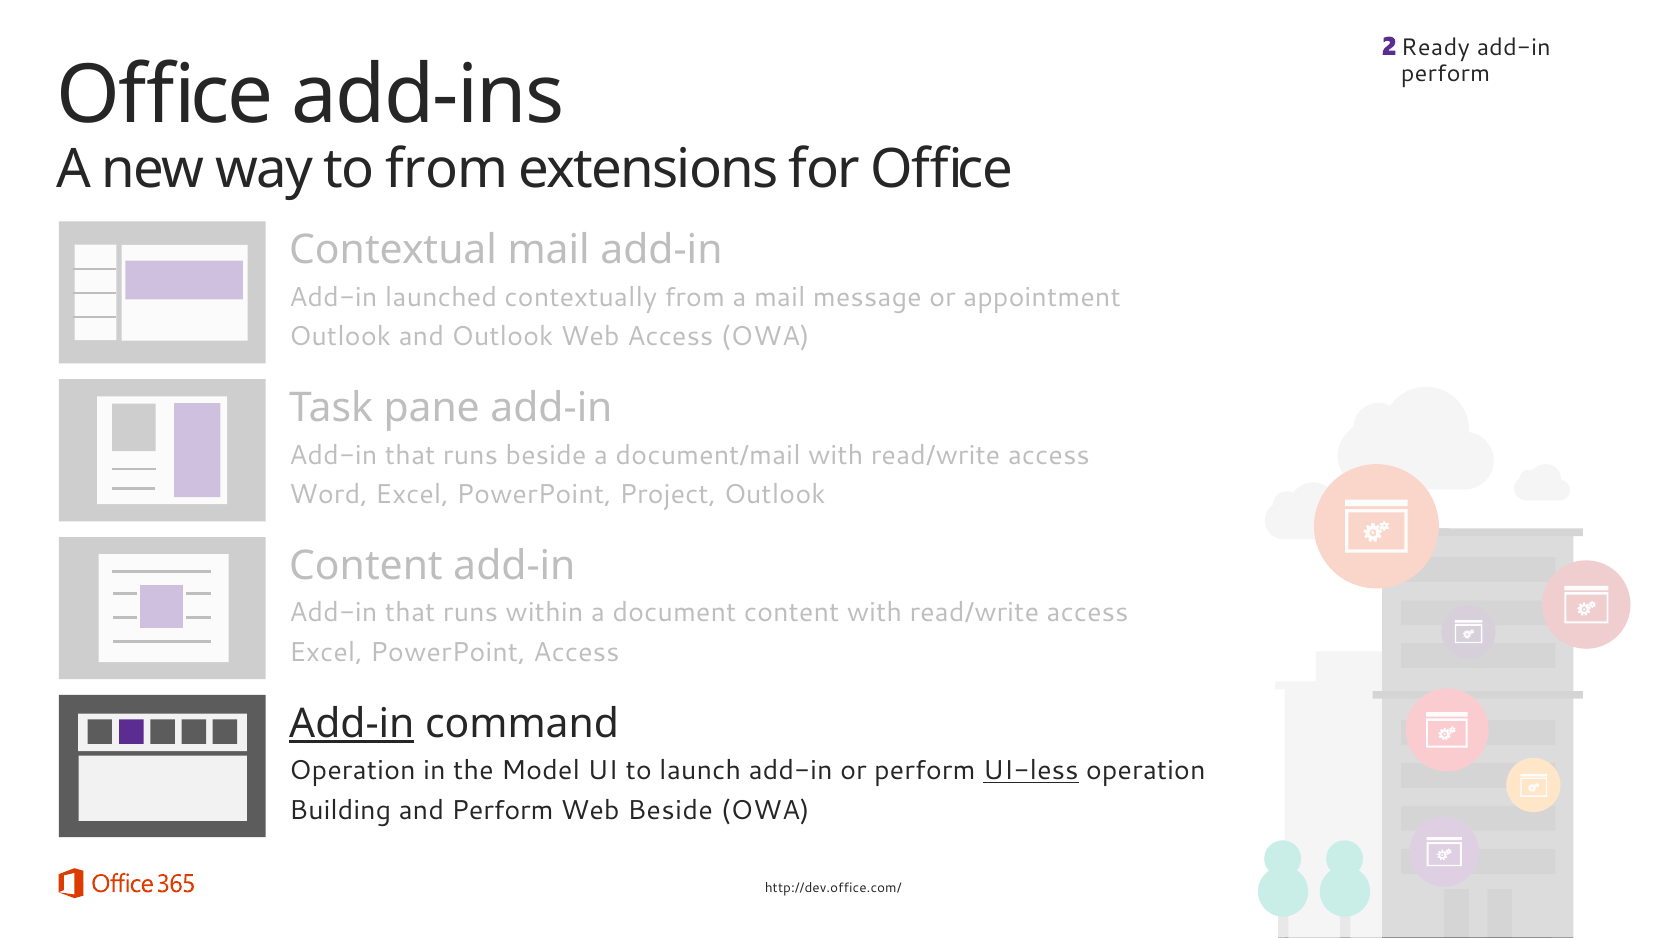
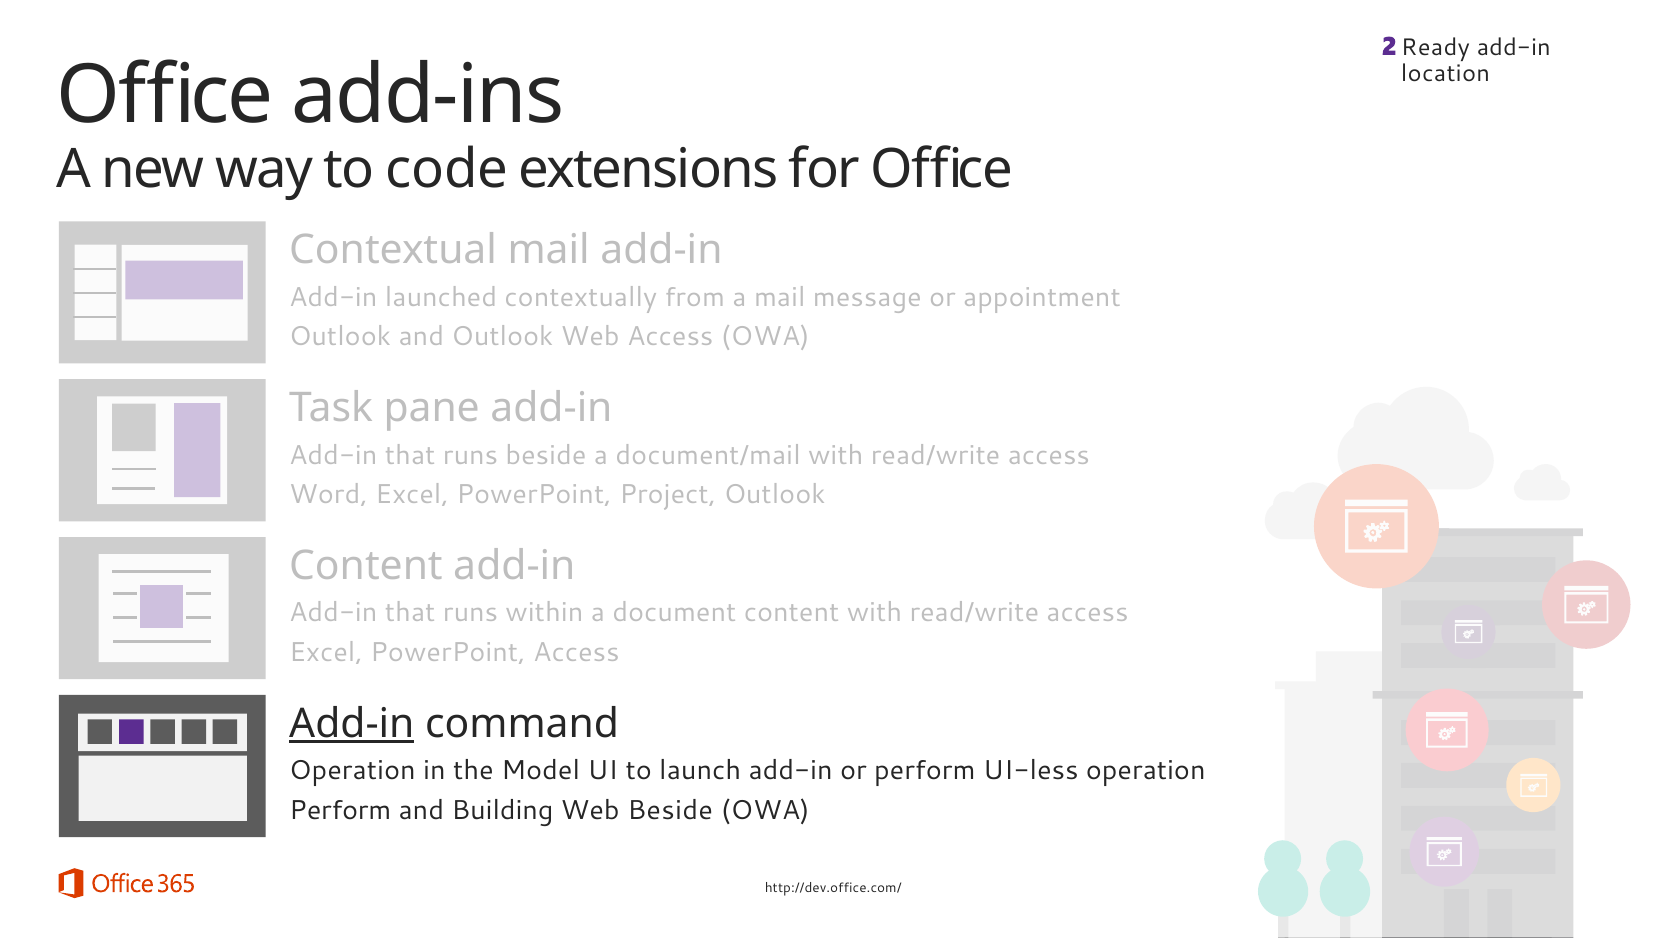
perform at (1446, 73): perform -> location
to from: from -> code
UI-less underline: present -> none
Building at (340, 810): Building -> Perform
and Perform: Perform -> Building
